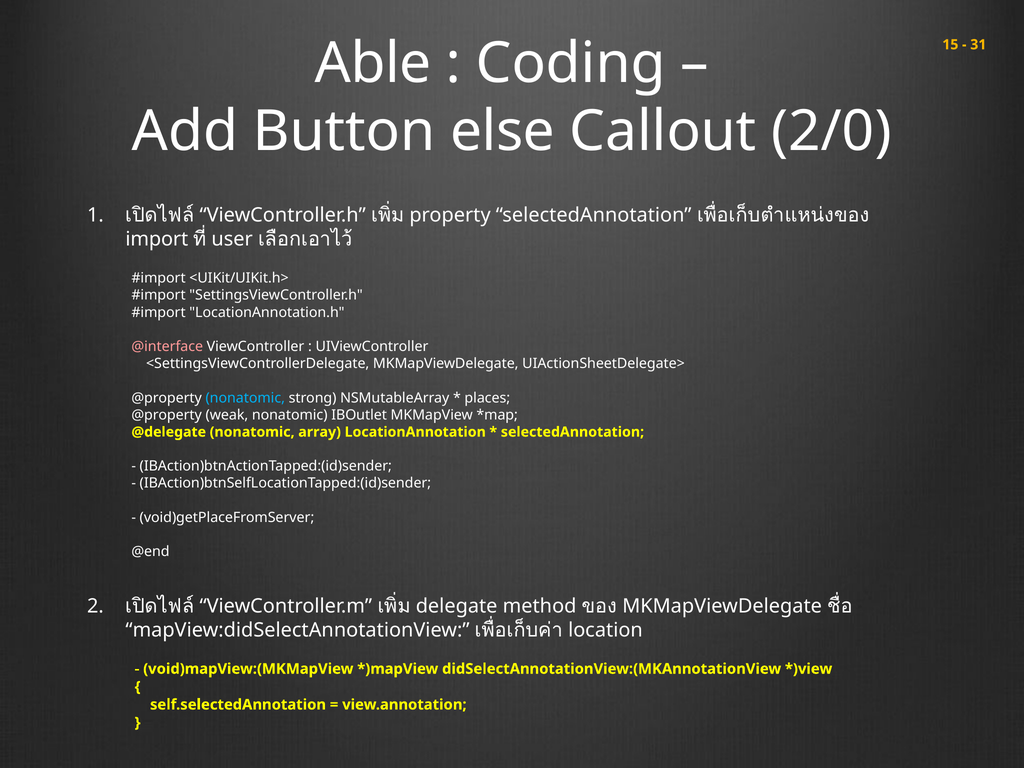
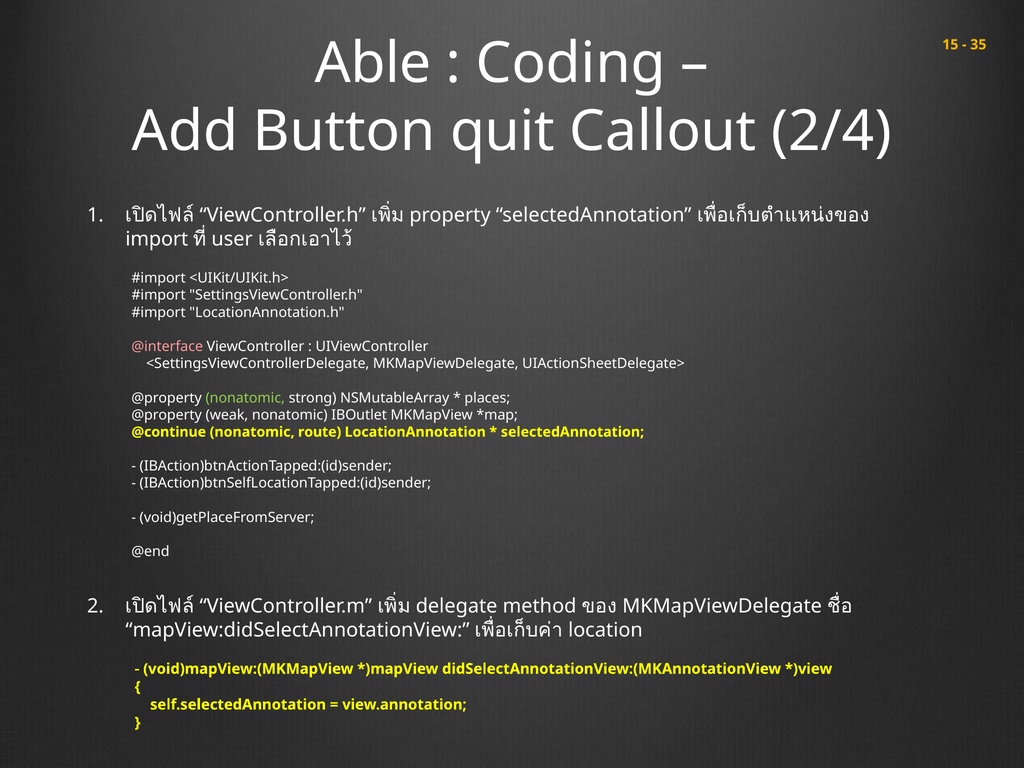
31: 31 -> 35
else: else -> quit
2/0: 2/0 -> 2/4
nonatomic at (245, 398) colour: light blue -> light green
@delegate: @delegate -> @continue
array: array -> route
